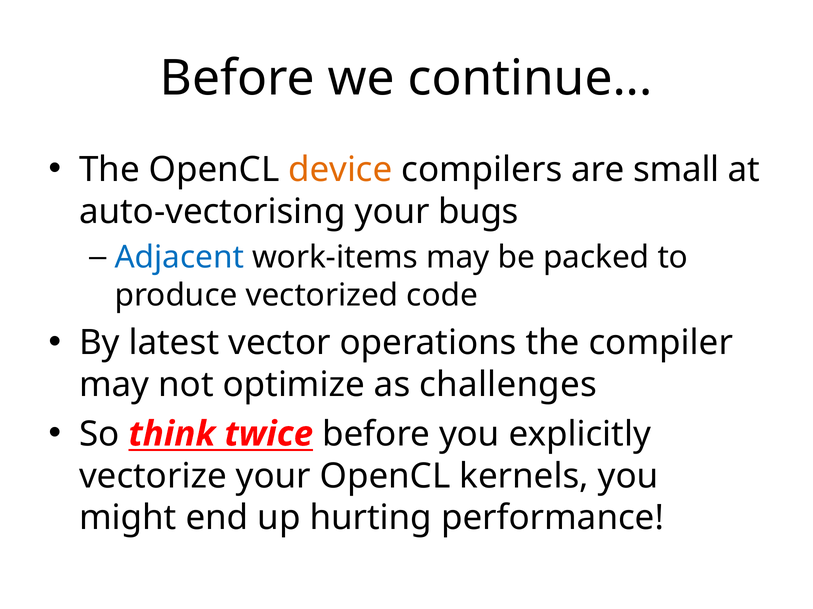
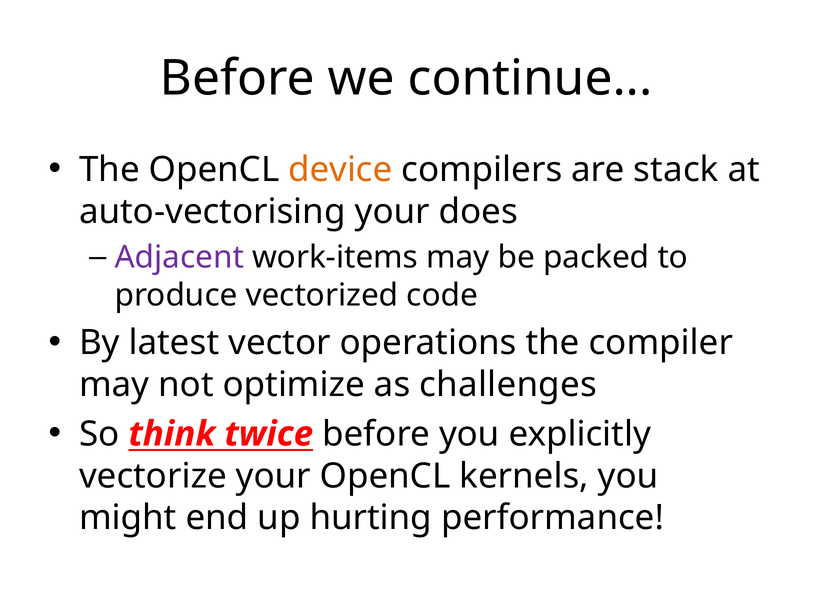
small: small -> stack
bugs: bugs -> does
Adjacent colour: blue -> purple
